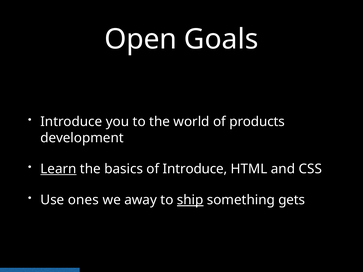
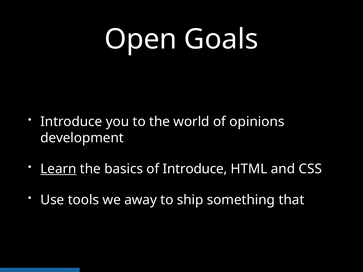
products: products -> opinions
ones: ones -> tools
ship underline: present -> none
gets: gets -> that
